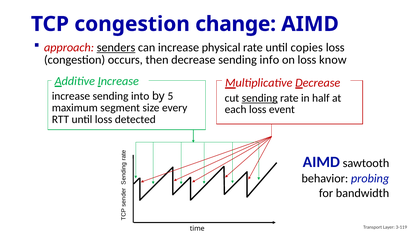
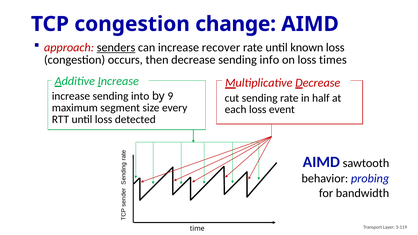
physical: physical -> recover
copies: copies -> known
know: know -> times
5: 5 -> 9
sending at (260, 98) underline: present -> none
